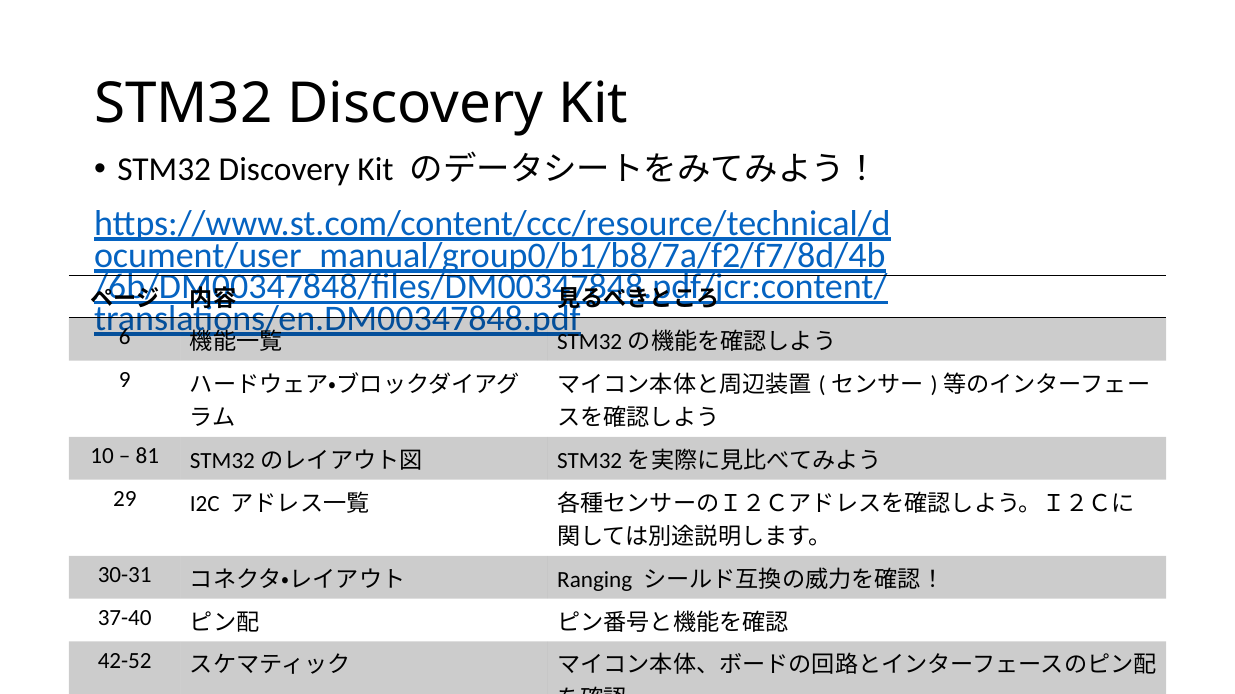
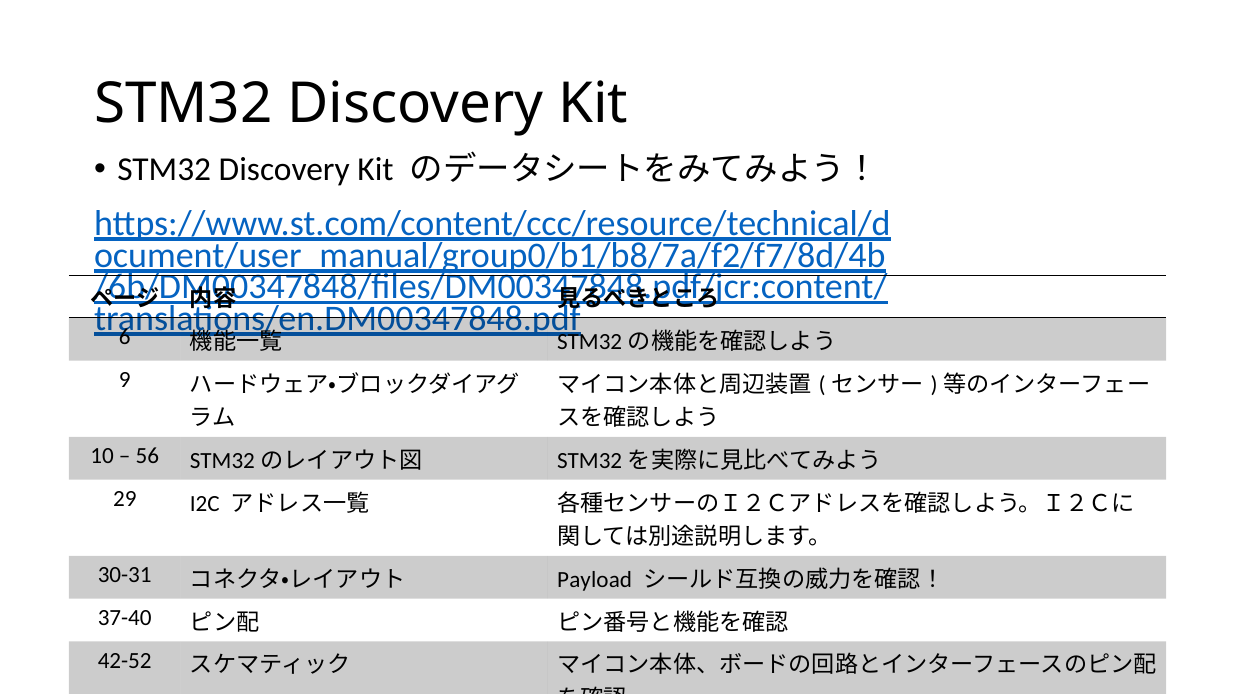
81: 81 -> 56
Ranging: Ranging -> Payload
